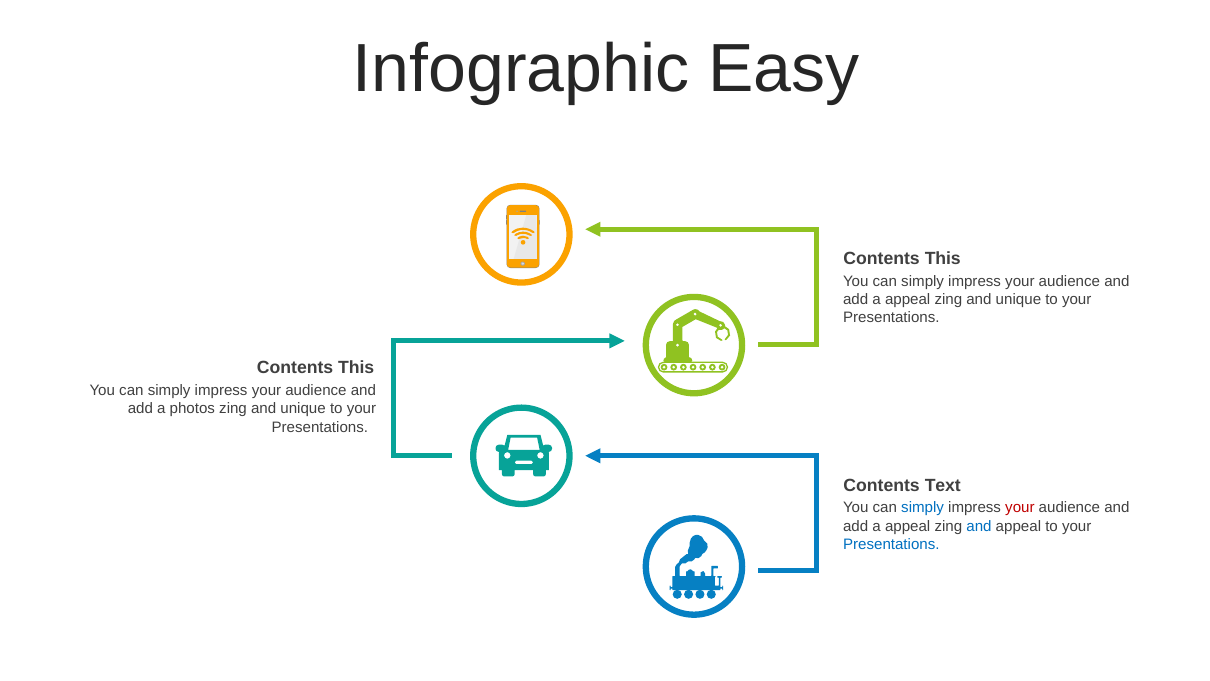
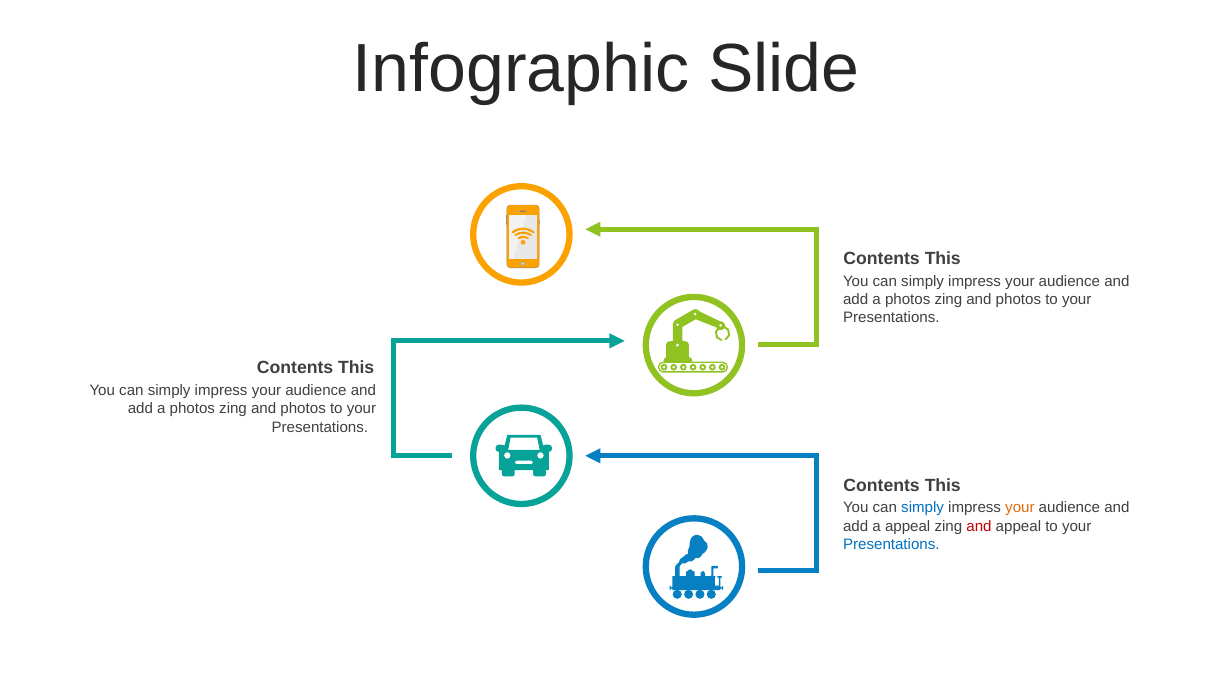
Easy: Easy -> Slide
appeal at (908, 299): appeal -> photos
unique at (1018, 299): unique -> photos
unique at (303, 409): unique -> photos
Text at (943, 485): Text -> This
your at (1020, 508) colour: red -> orange
and at (979, 526) colour: blue -> red
